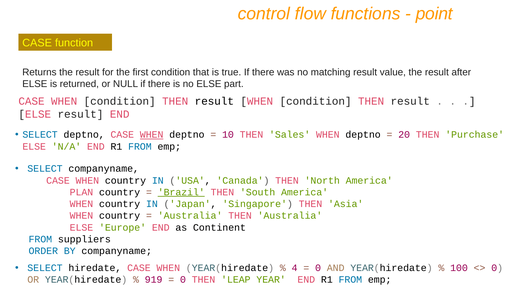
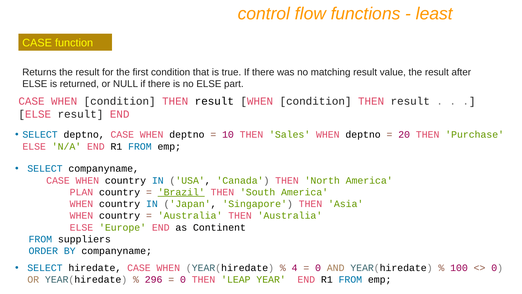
point: point -> least
WHEN at (152, 135) underline: present -> none
919: 919 -> 296
